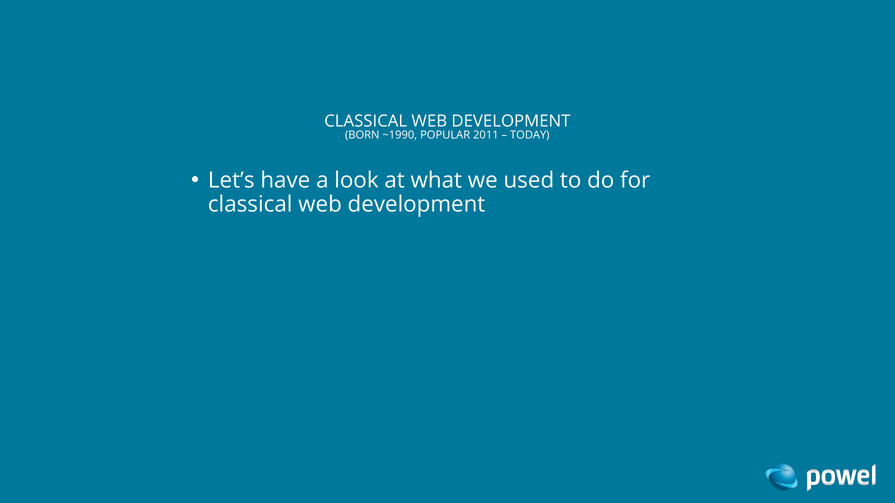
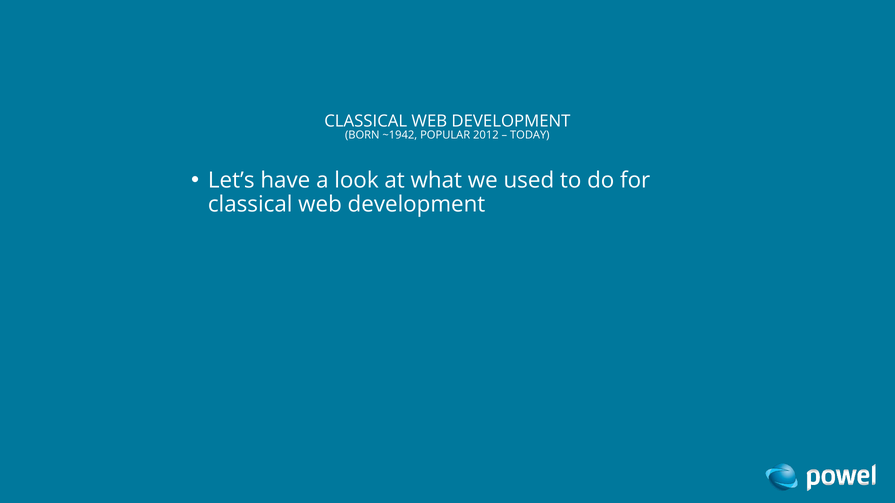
~1990: ~1990 -> ~1942
2011: 2011 -> 2012
